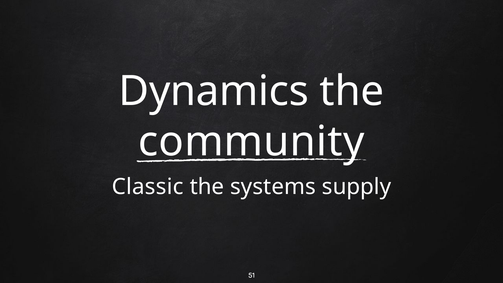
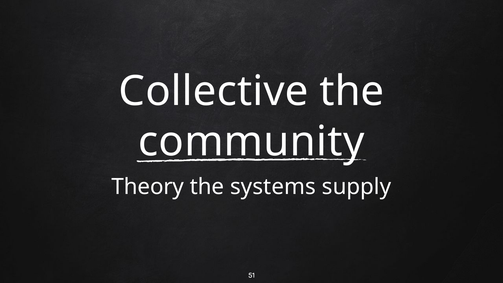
Dynamics: Dynamics -> Collective
Classic: Classic -> Theory
